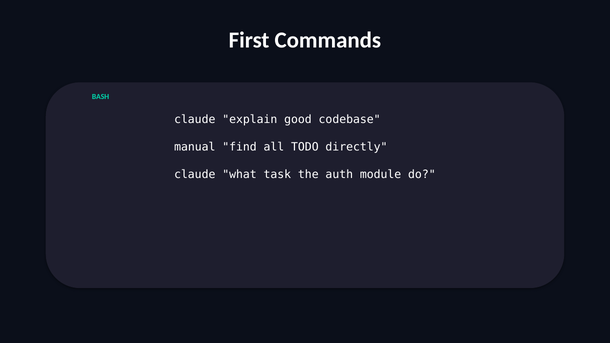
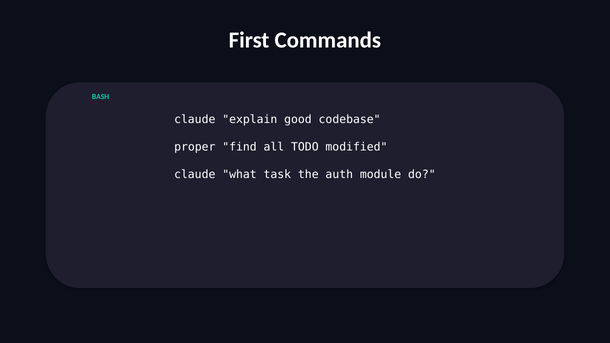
manual: manual -> proper
directly: directly -> modified
